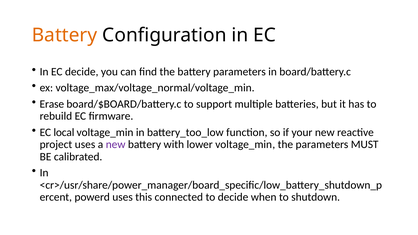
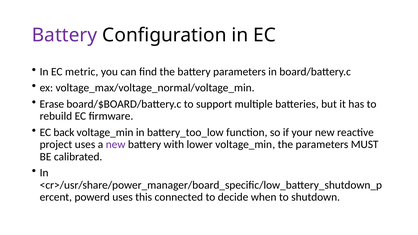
Battery at (65, 35) colour: orange -> purple
EC decide: decide -> metric
local: local -> back
